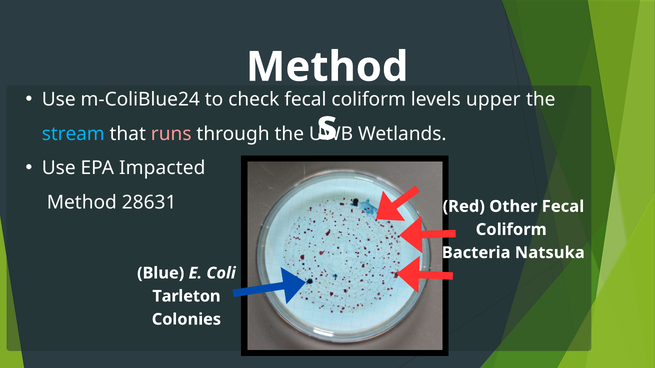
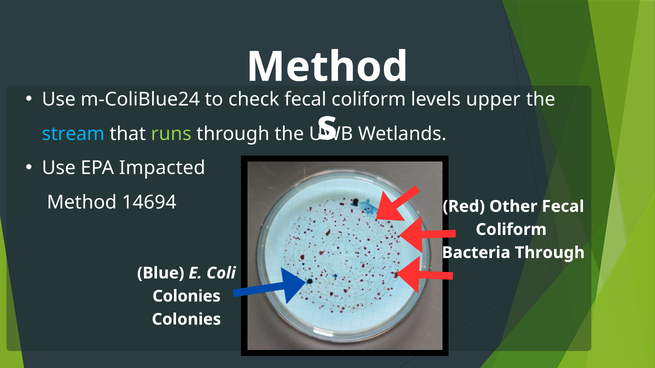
runs colour: pink -> light green
28631: 28631 -> 14694
Bacteria Natsuka: Natsuka -> Through
Tarleton at (186, 297): Tarleton -> Colonies
